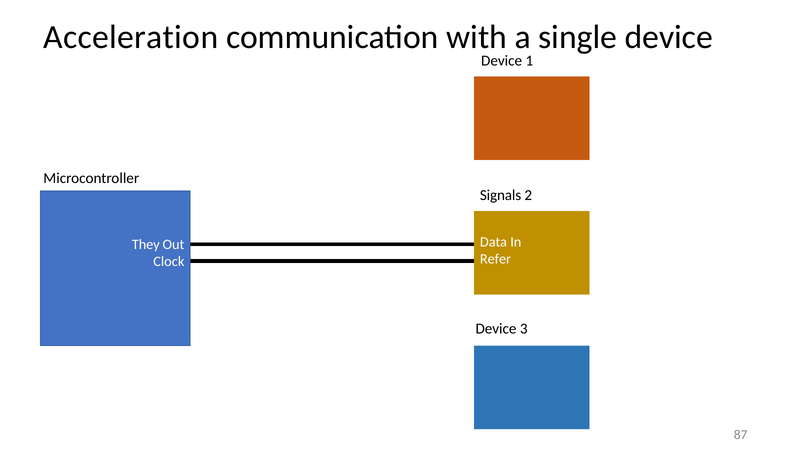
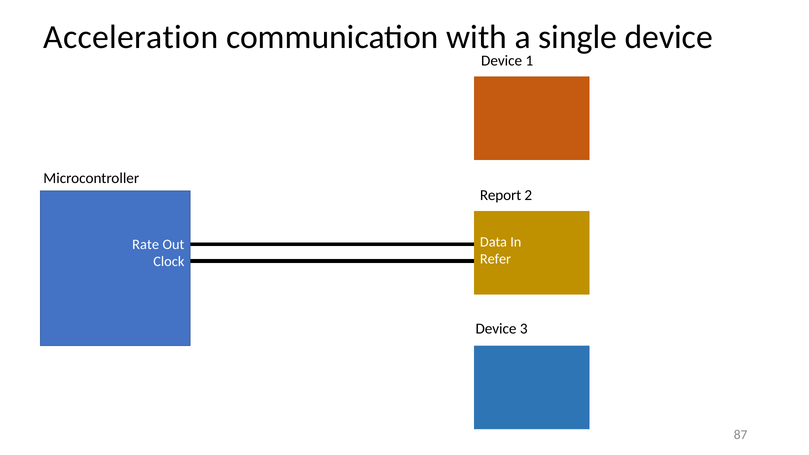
Signals: Signals -> Report
They: They -> Rate
